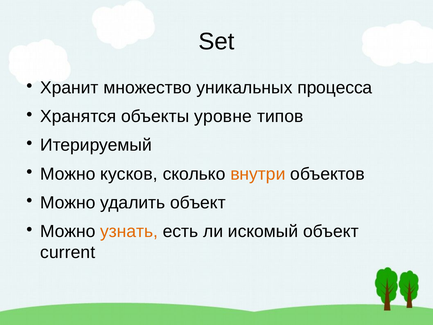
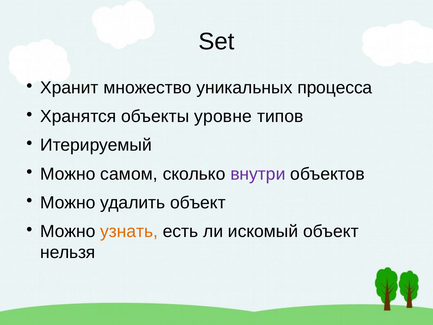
кусков: кусков -> самом
внутри colour: orange -> purple
current: current -> нельзя
